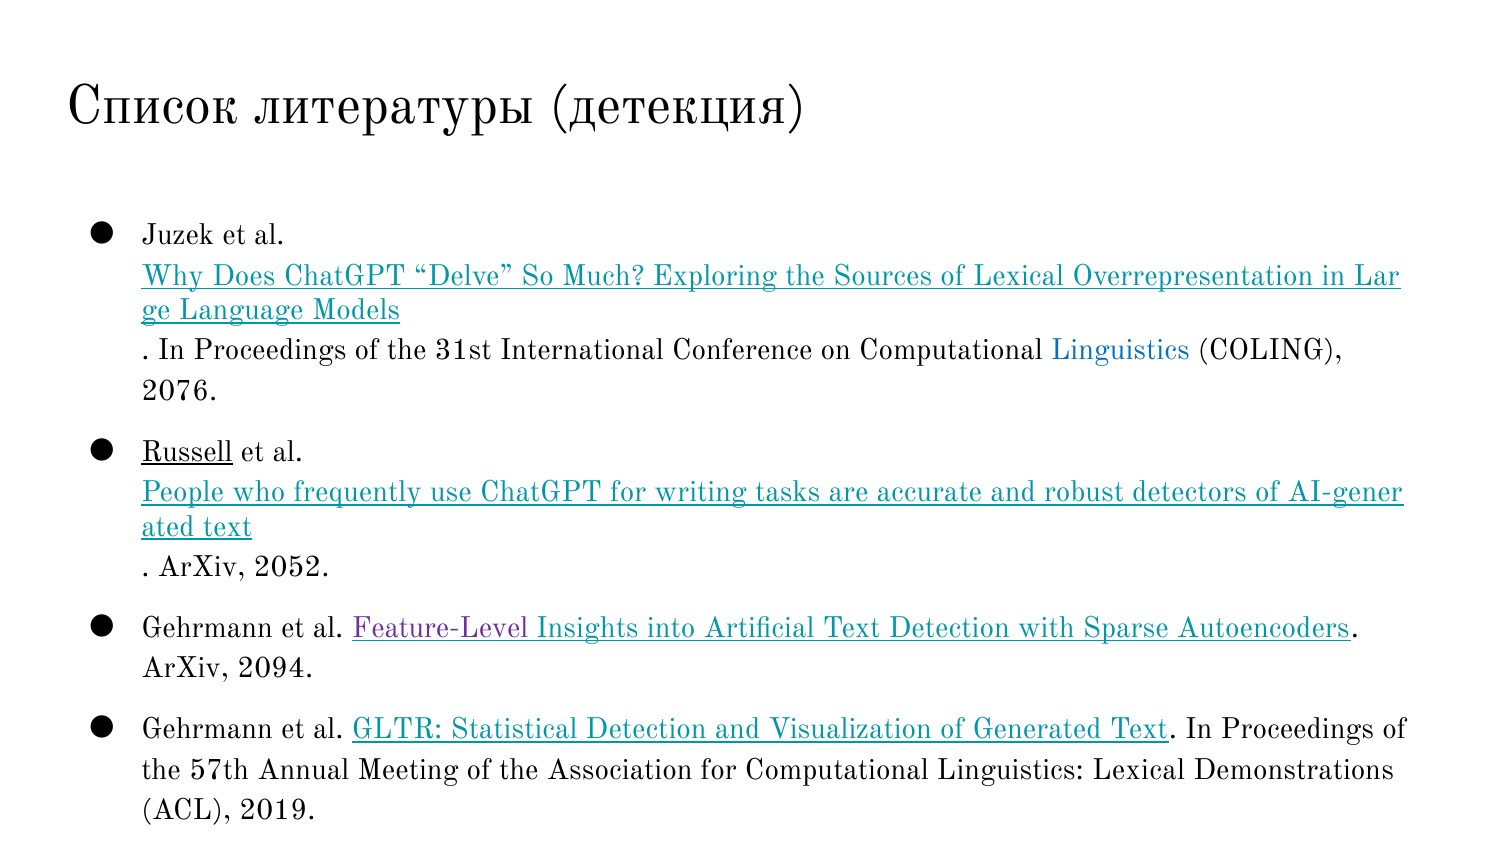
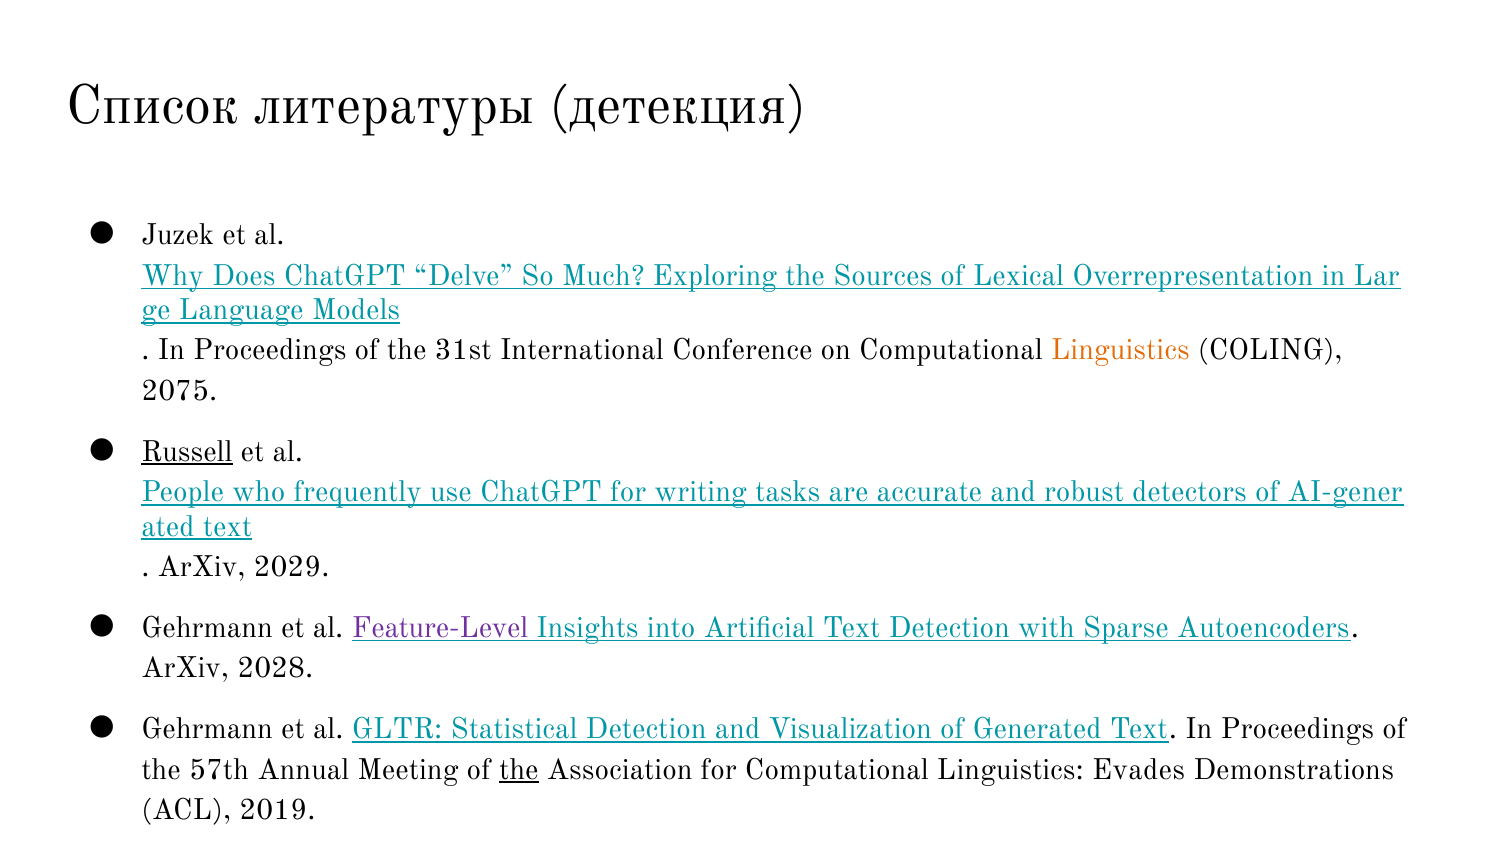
Linguistics at (1120, 350) colour: blue -> orange
2076: 2076 -> 2075
2052: 2052 -> 2029
2094: 2094 -> 2028
the at (519, 769) underline: none -> present
Linguistics Lexical: Lexical -> Evades
